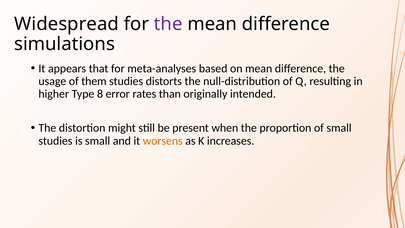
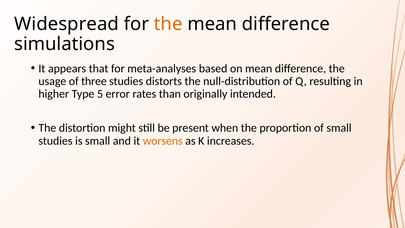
the at (168, 24) colour: purple -> orange
them: them -> three
8: 8 -> 5
